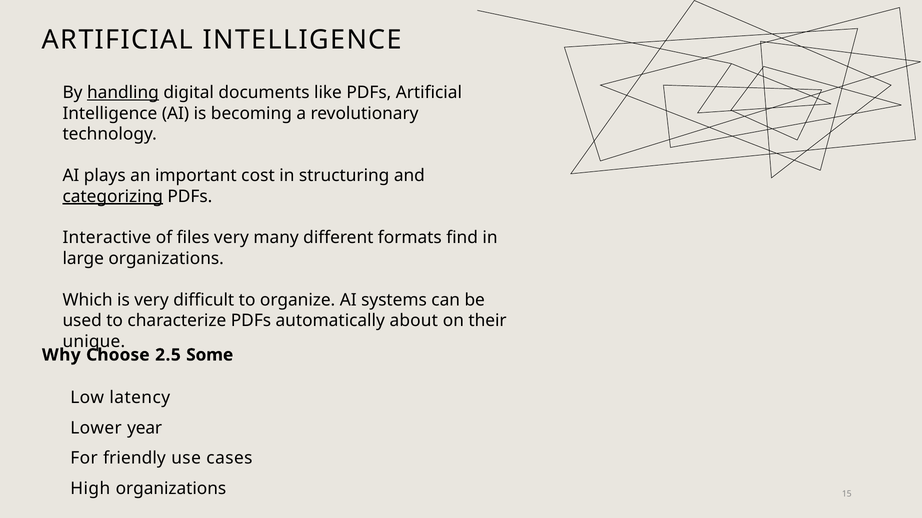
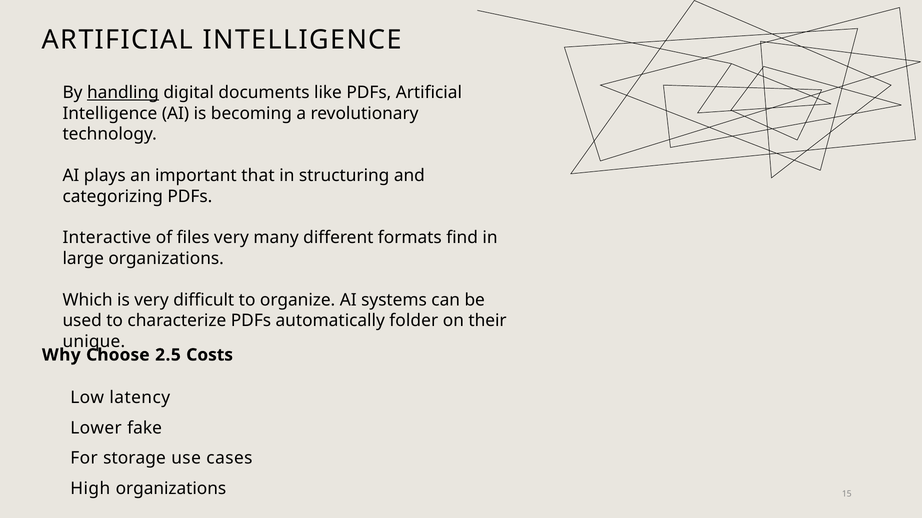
cost: cost -> that
categorizing underline: present -> none
about: about -> folder
Some: Some -> Costs
year: year -> fake
friendly: friendly -> storage
